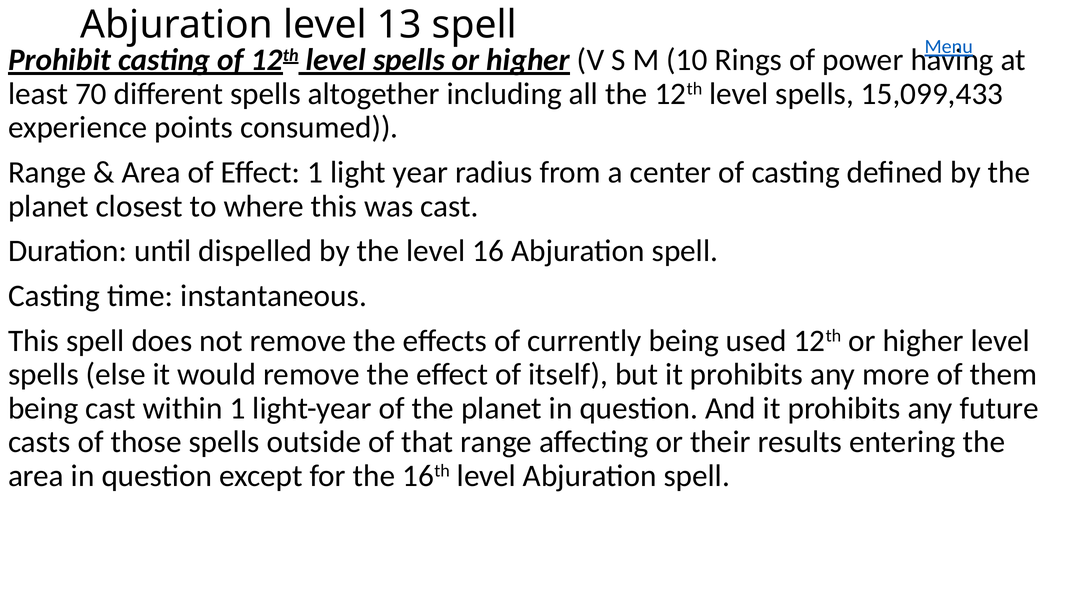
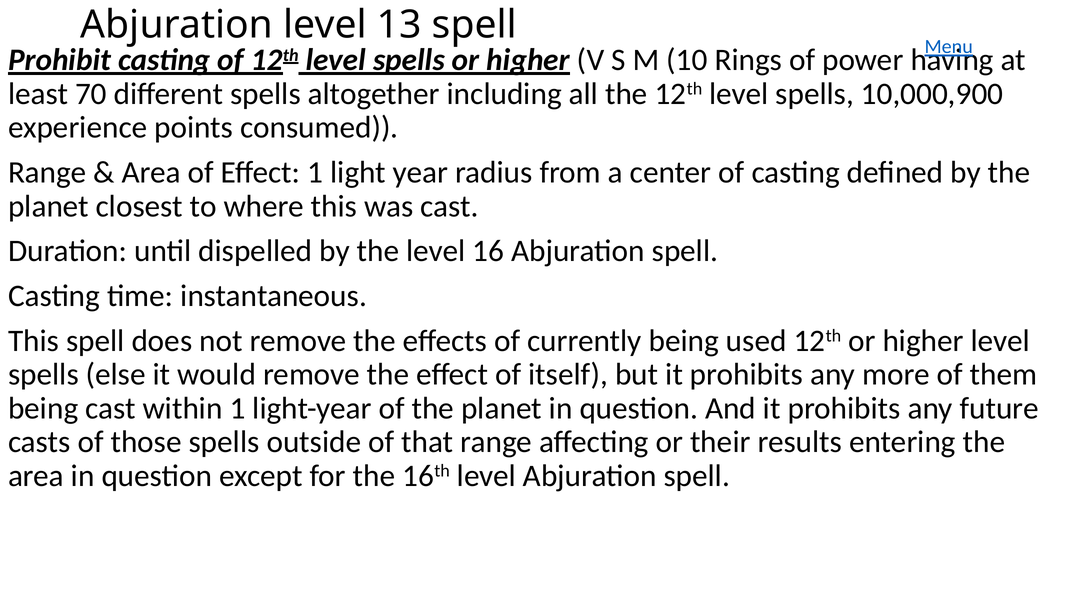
15,099,433: 15,099,433 -> 10,000,900
